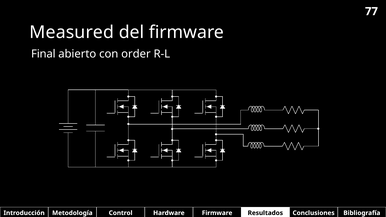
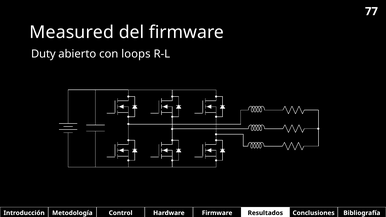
Final: Final -> Duty
order: order -> loops
